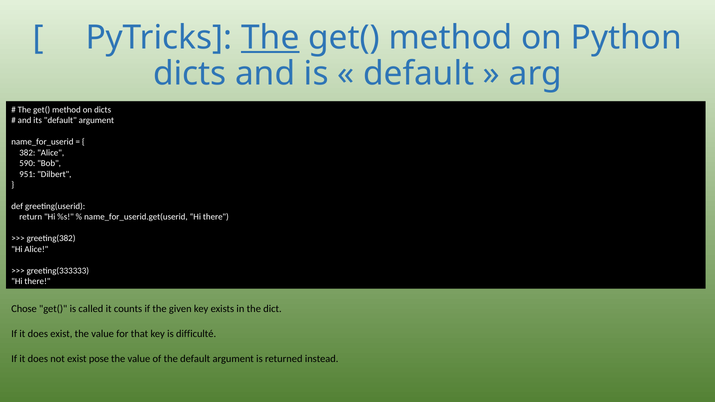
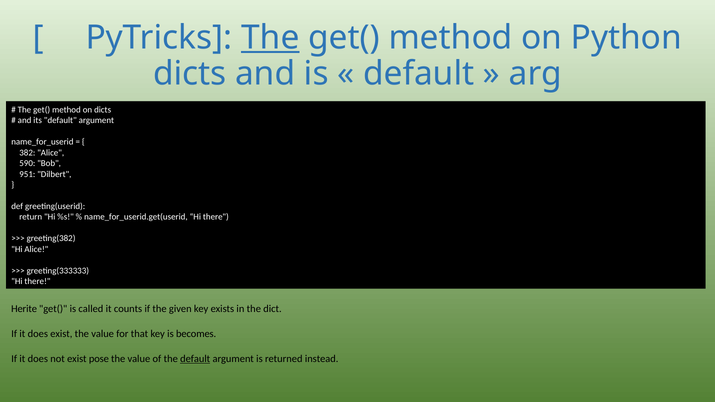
Chose: Chose -> Herite
difficulté: difficulté -> becomes
default at (195, 359) underline: none -> present
